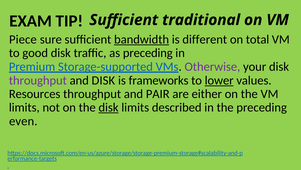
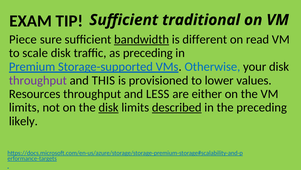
total: total -> read
good: good -> scale
Otherwise colour: purple -> blue
and DISK: DISK -> THIS
frameworks: frameworks -> provisioned
lower underline: present -> none
PAIR: PAIR -> LESS
described underline: none -> present
even: even -> likely
